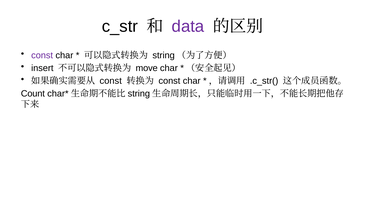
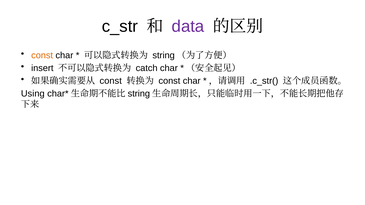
const at (42, 55) colour: purple -> orange
move: move -> catch
Count: Count -> Using
